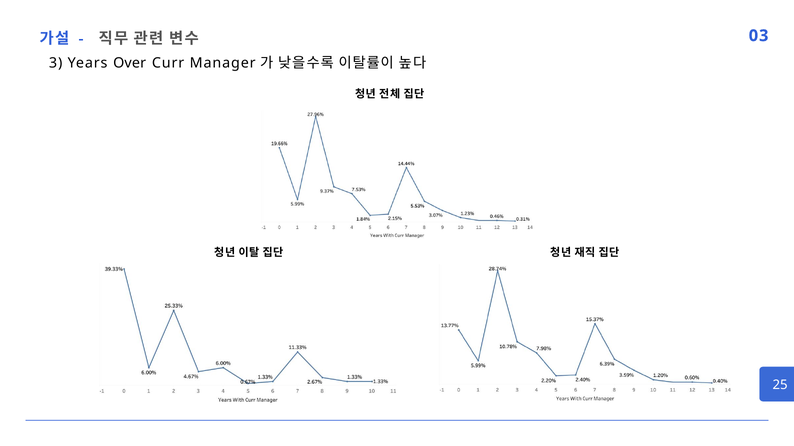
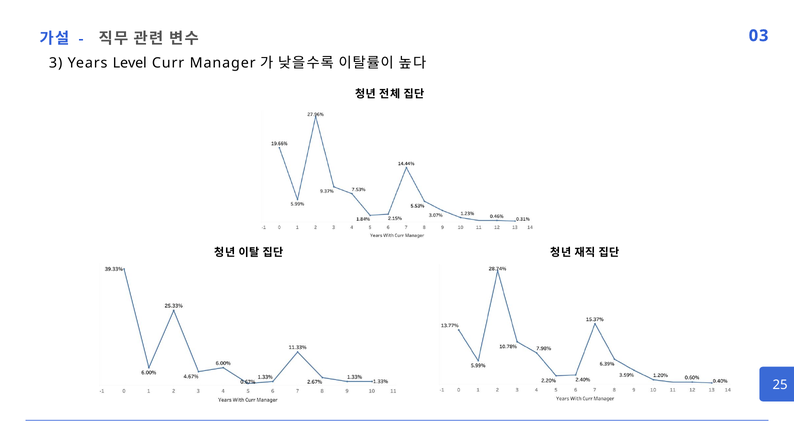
Over: Over -> Level
